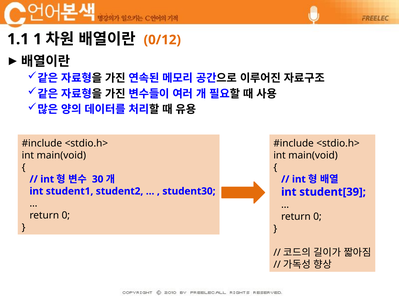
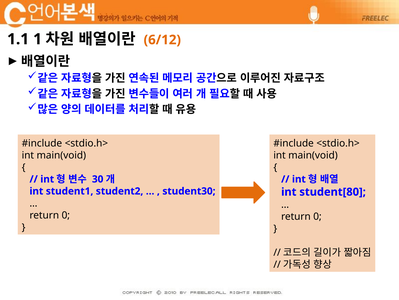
0/12: 0/12 -> 6/12
student[39: student[39 -> student[80
